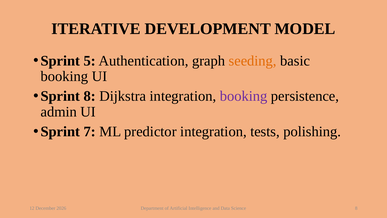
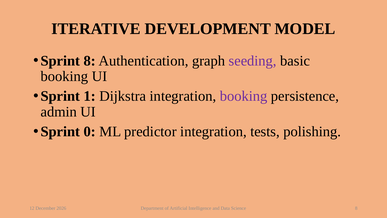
Sprint 5: 5 -> 8
seeding colour: orange -> purple
Sprint 8: 8 -> 1
7: 7 -> 0
